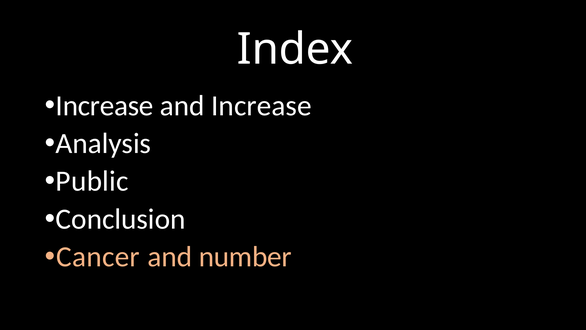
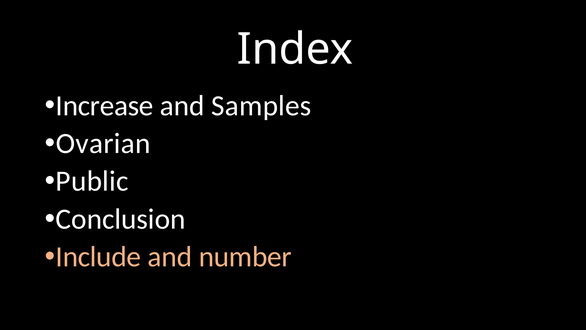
and Increase: Increase -> Samples
Analysis: Analysis -> Ovarian
Cancer: Cancer -> Include
